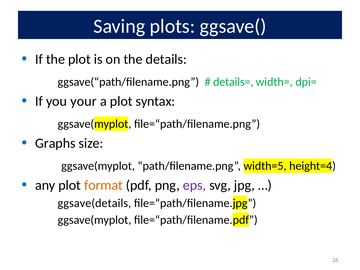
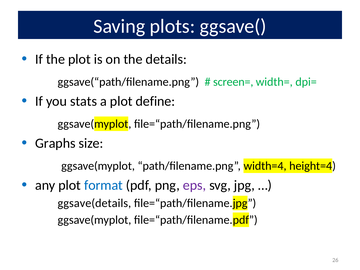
details=: details= -> screen=
your: your -> stats
syntax: syntax -> define
width=5: width=5 -> width=4
format colour: orange -> blue
